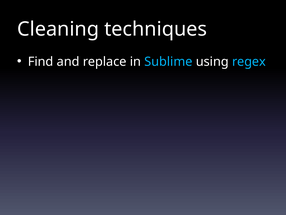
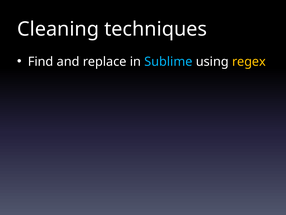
regex colour: light blue -> yellow
